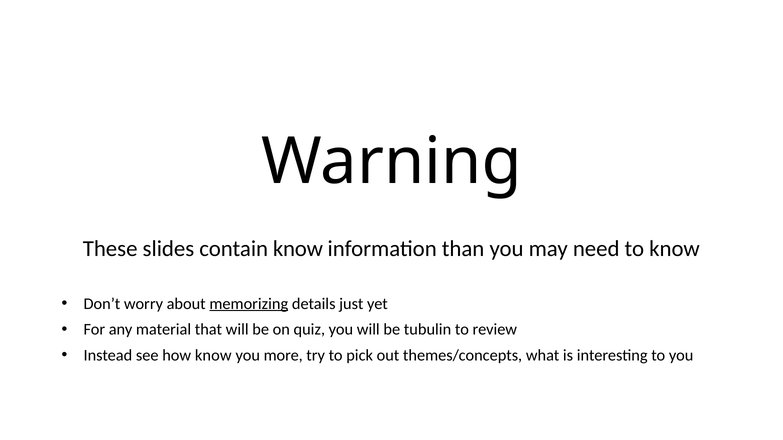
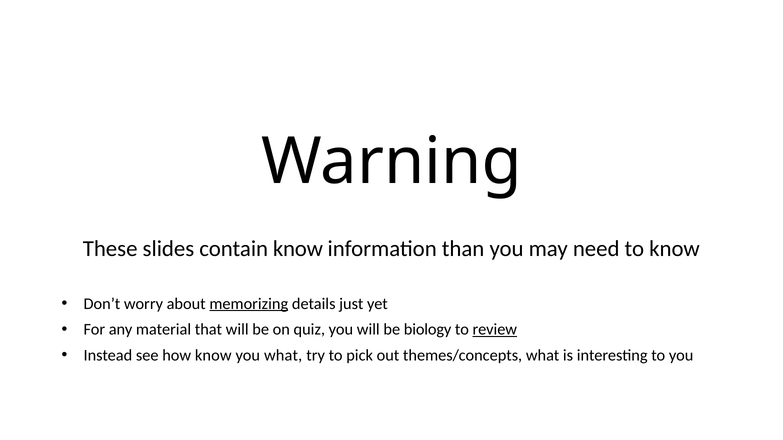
tubulin: tubulin -> biology
review underline: none -> present
you more: more -> what
